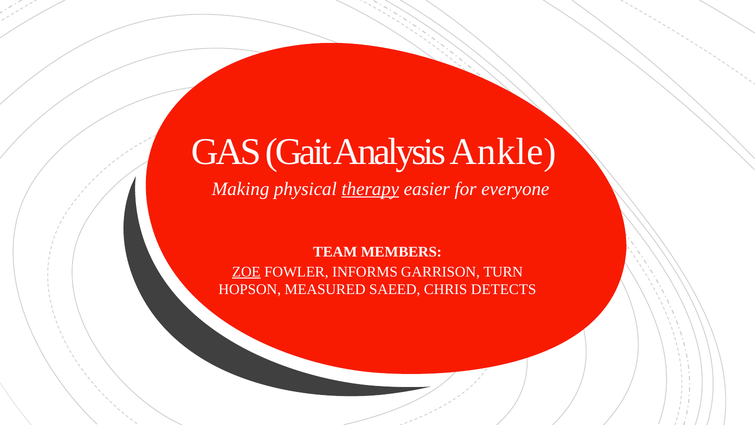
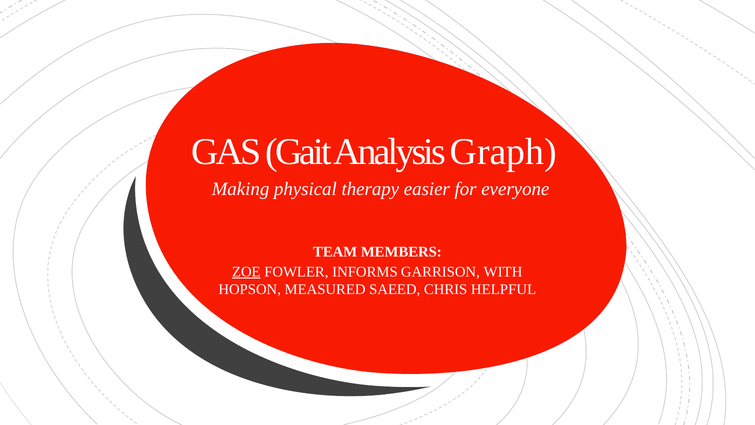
Ankle: Ankle -> Graph
therapy underline: present -> none
TURN: TURN -> WITH
DETECTS: DETECTS -> HELPFUL
